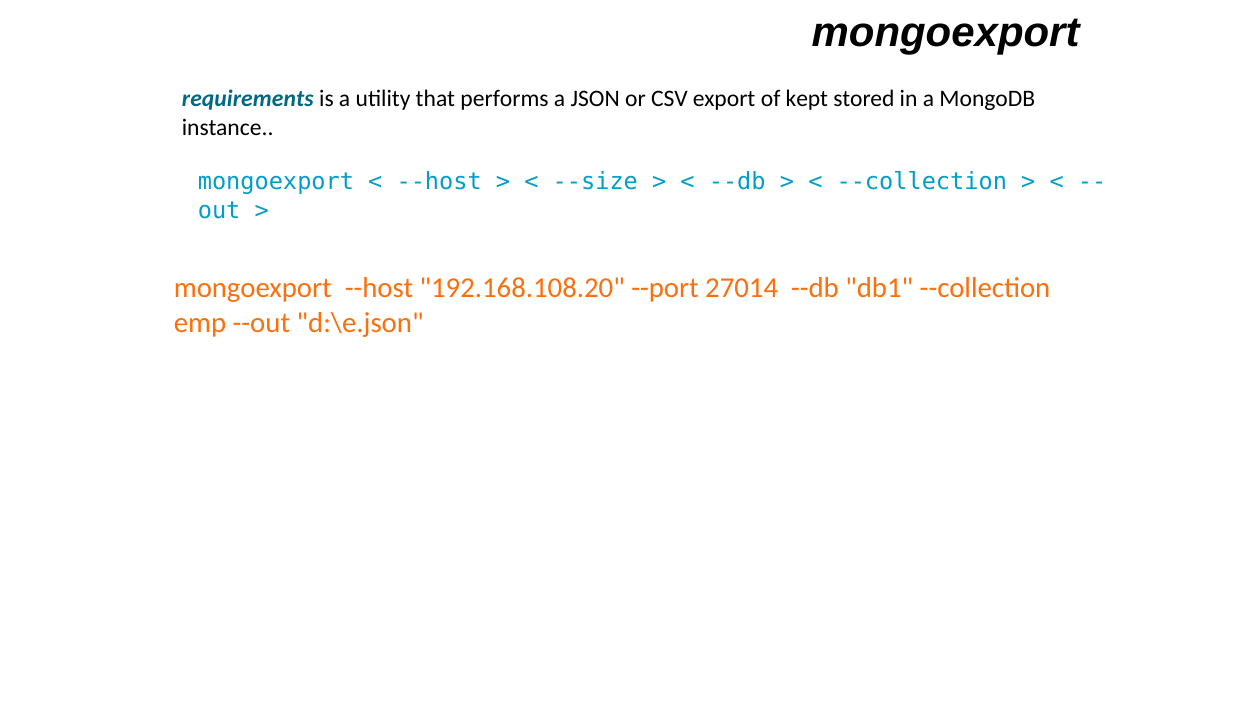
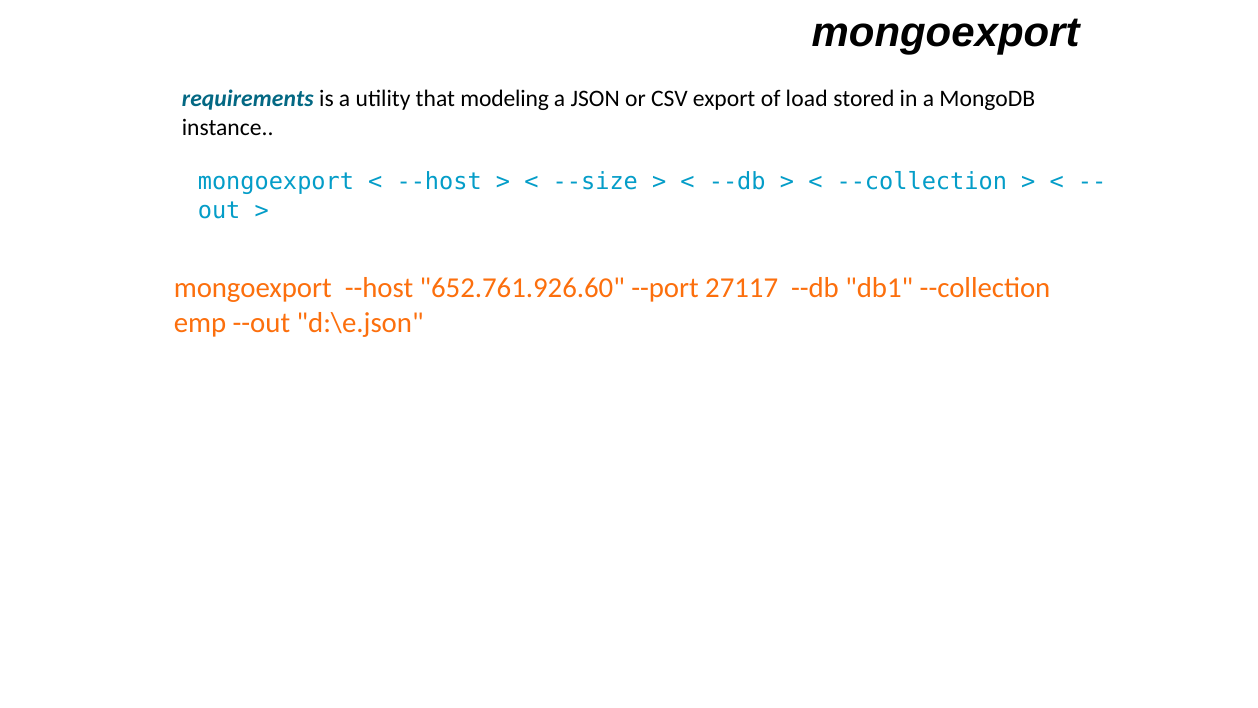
performs: performs -> modeling
kept: kept -> load
192.168.108.20: 192.168.108.20 -> 652.761.926.60
27014: 27014 -> 27117
